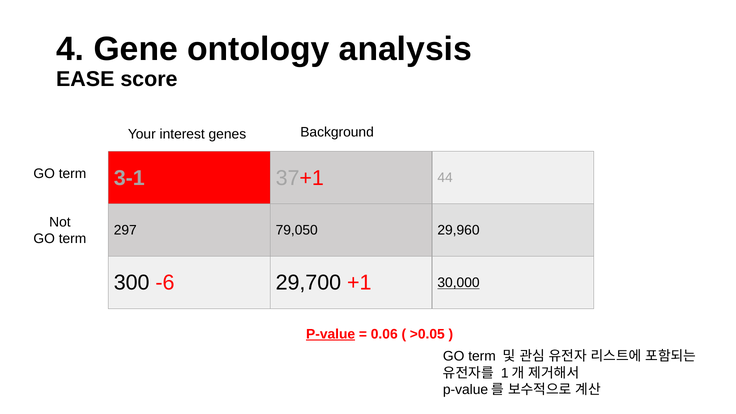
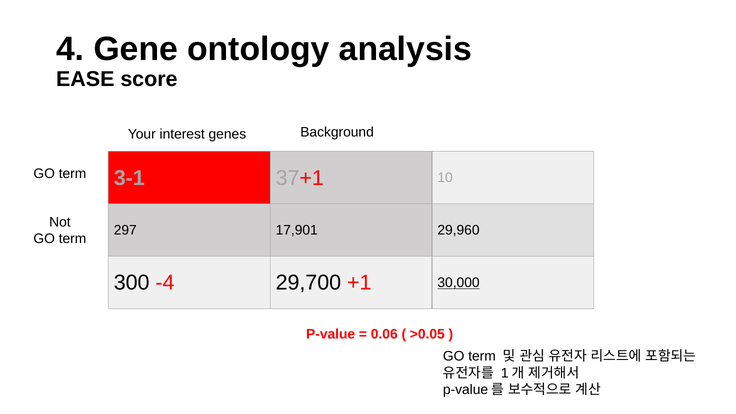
44: 44 -> 10
79,050: 79,050 -> 17,901
-6: -6 -> -4
P-value underline: present -> none
